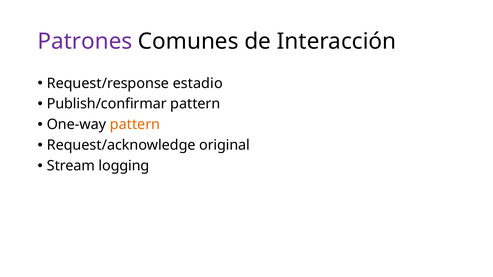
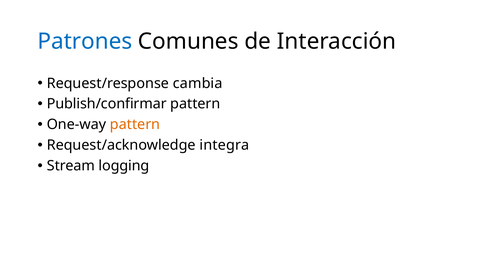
Patrones colour: purple -> blue
estadio: estadio -> cambia
original: original -> integra
